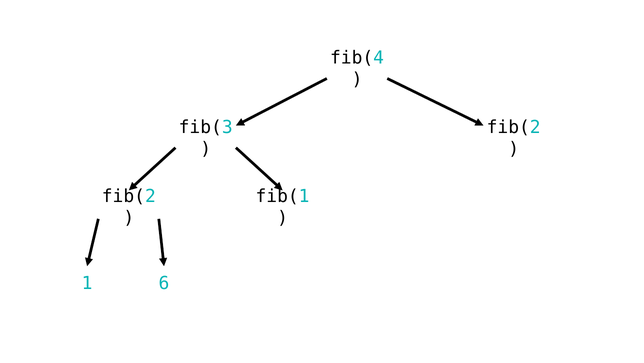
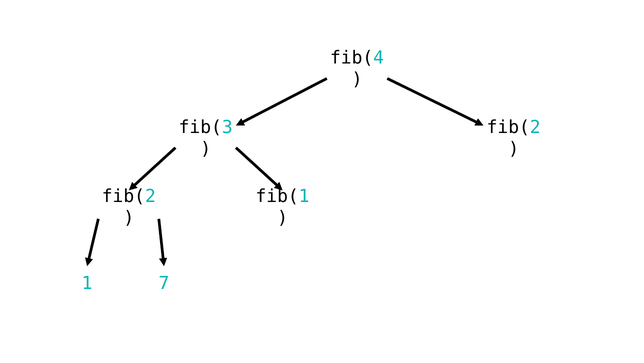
6: 6 -> 7
